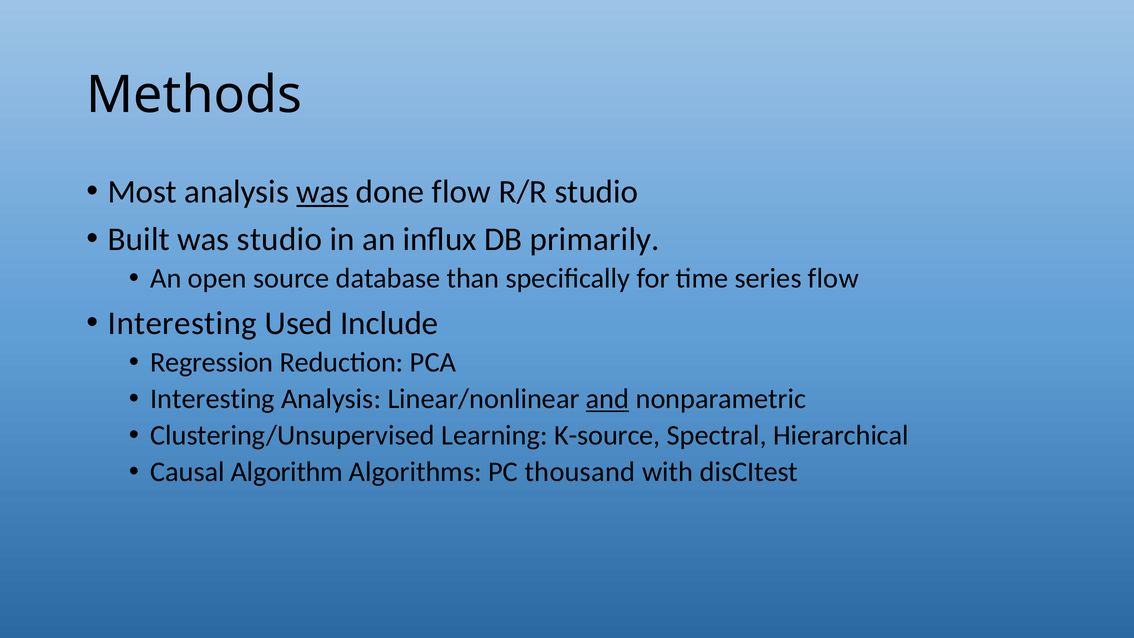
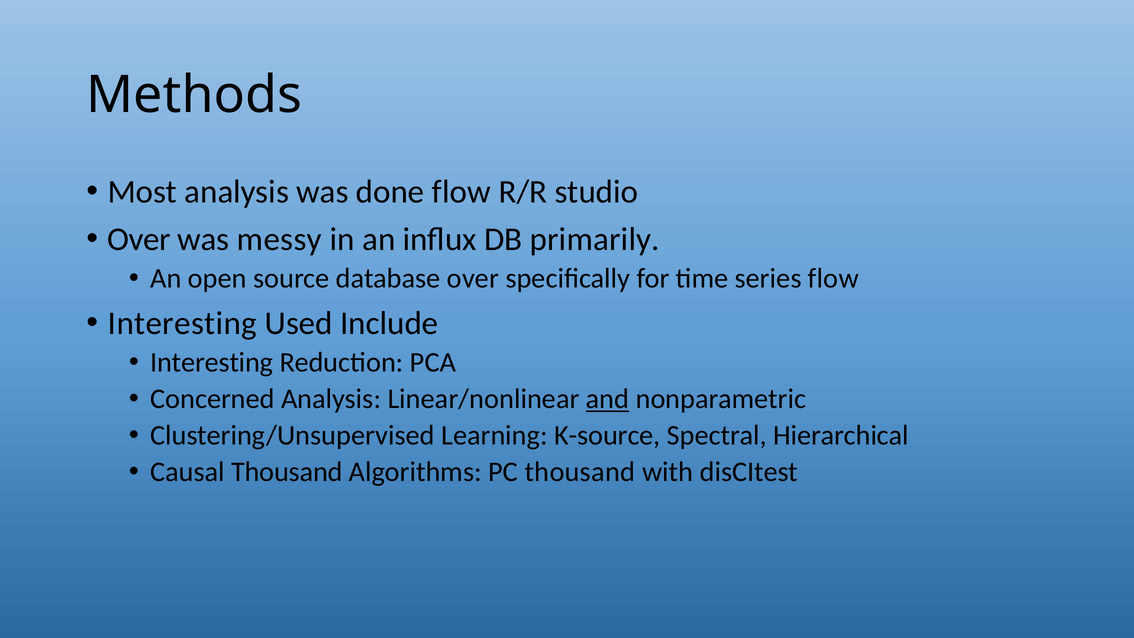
was at (322, 192) underline: present -> none
Built at (139, 239): Built -> Over
was studio: studio -> messy
database than: than -> over
Regression at (212, 362): Regression -> Interesting
Interesting at (212, 399): Interesting -> Concerned
Causal Algorithm: Algorithm -> Thousand
